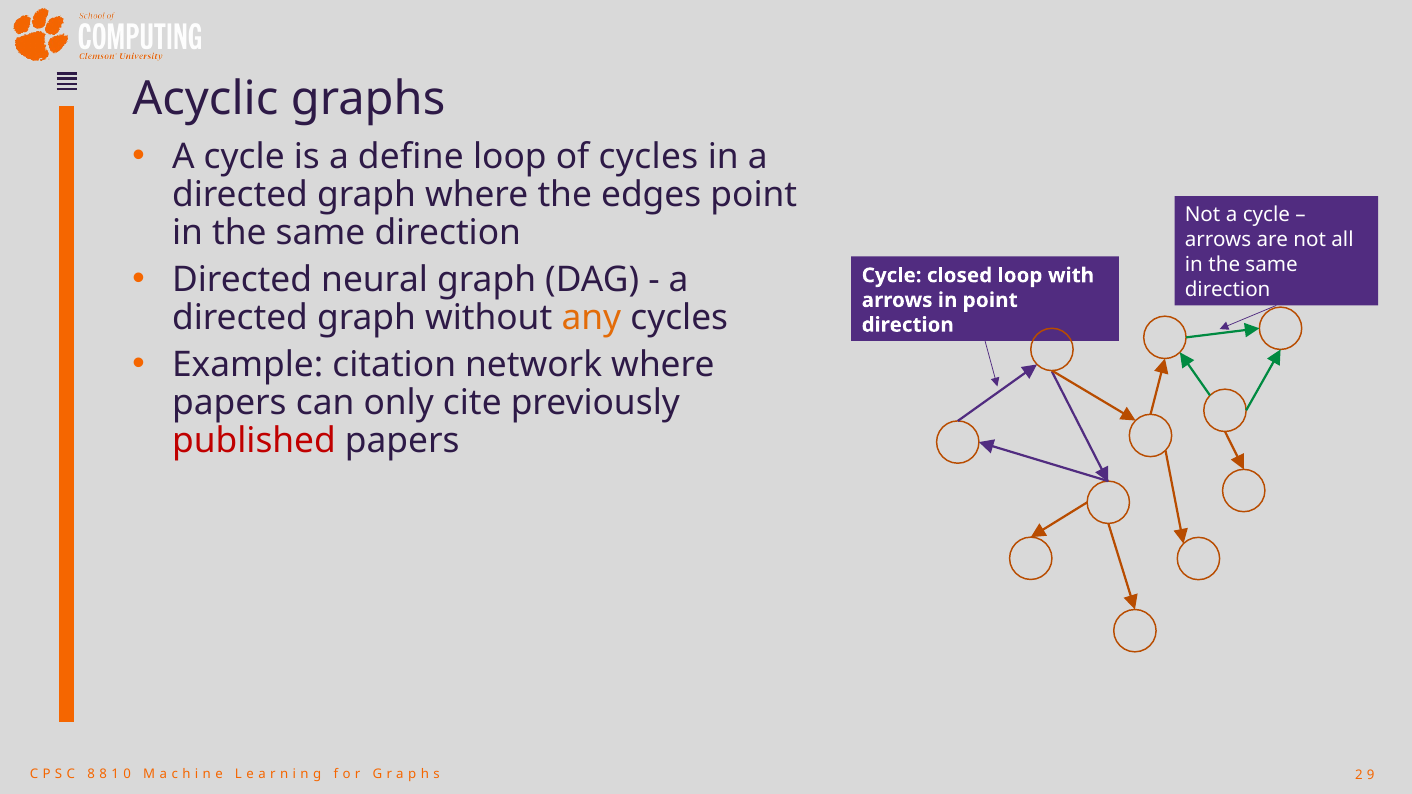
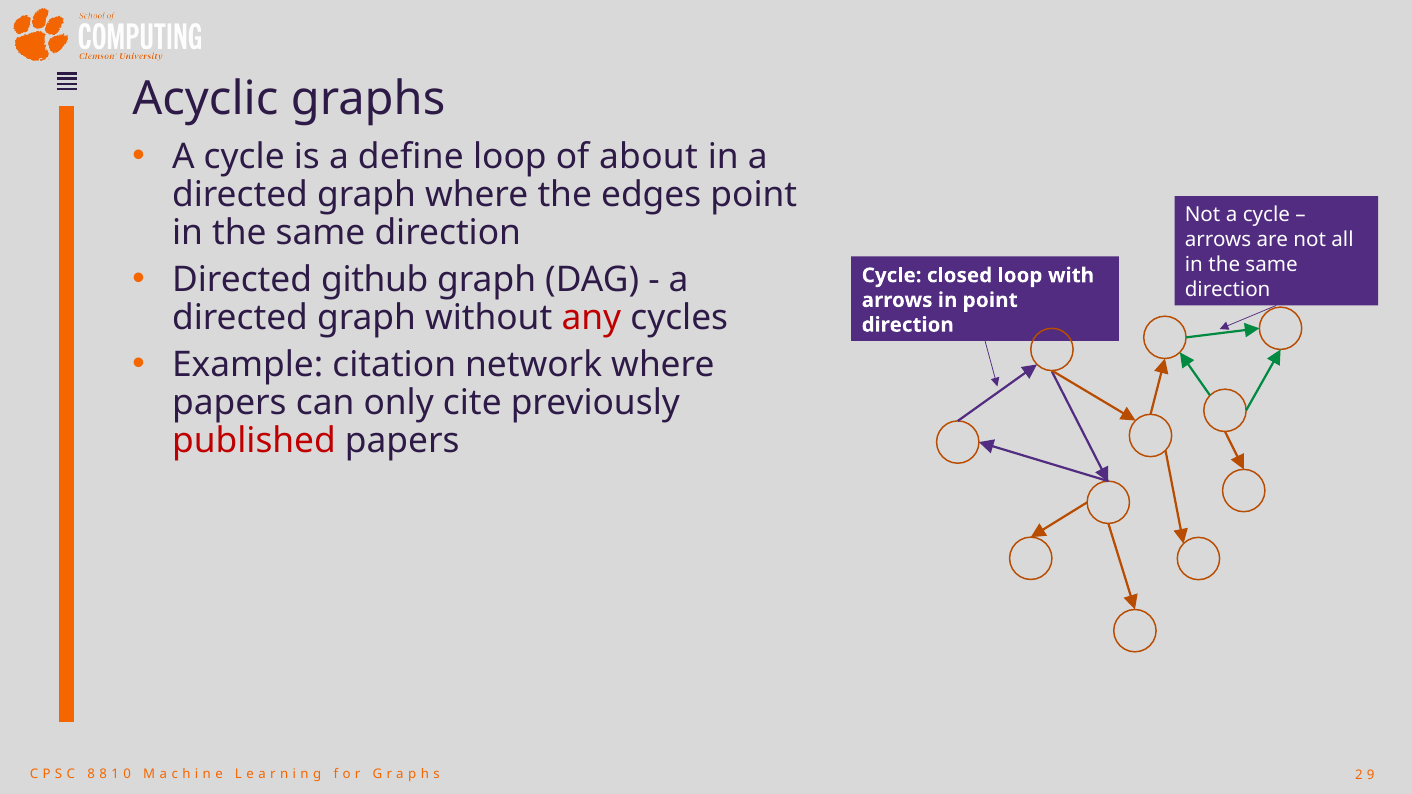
of cycles: cycles -> about
neural: neural -> github
any colour: orange -> red
